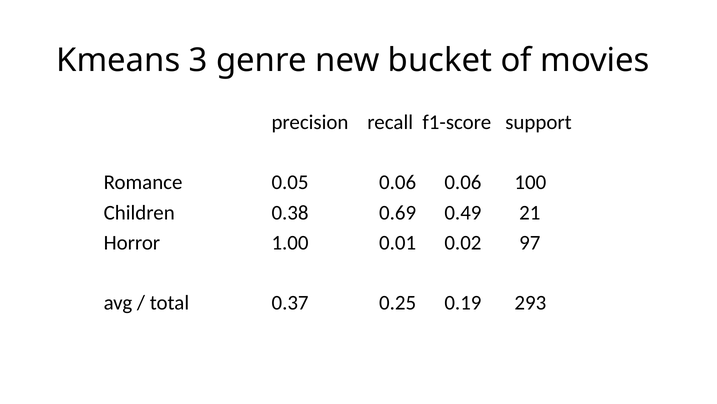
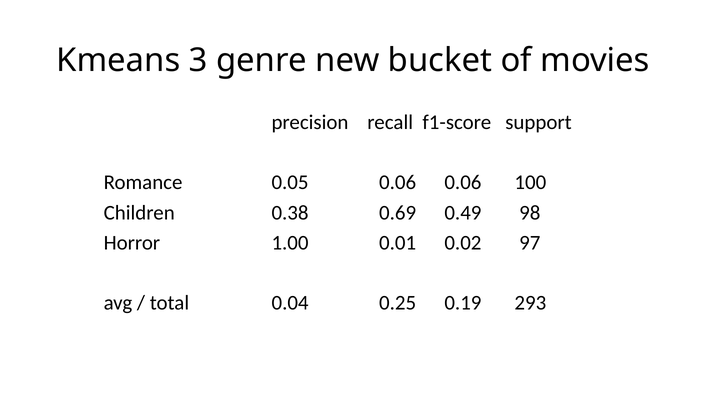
21: 21 -> 98
0.37: 0.37 -> 0.04
